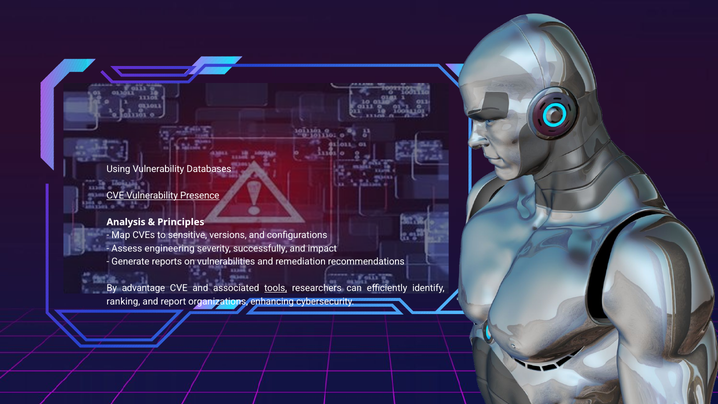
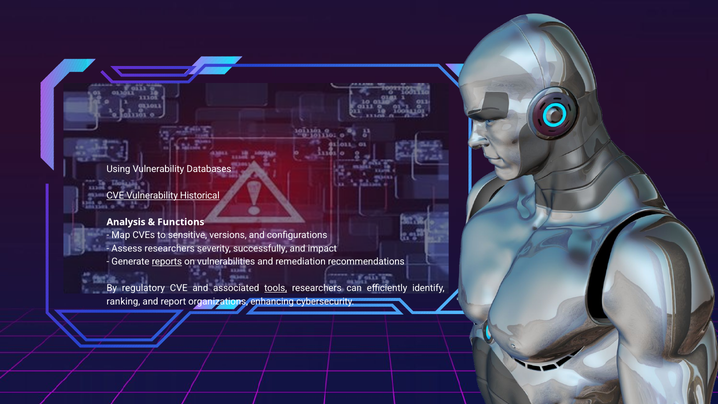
Presence: Presence -> Historical
Principles: Principles -> Functions
Assess engineering: engineering -> researchers
reports underline: none -> present
advantage: advantage -> regulatory
